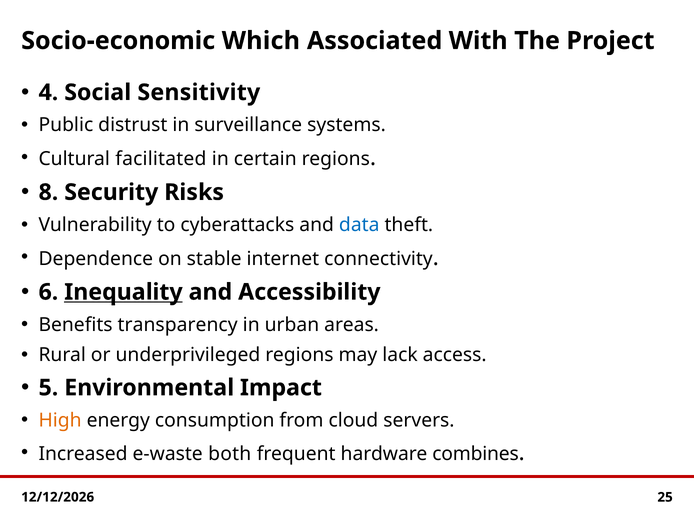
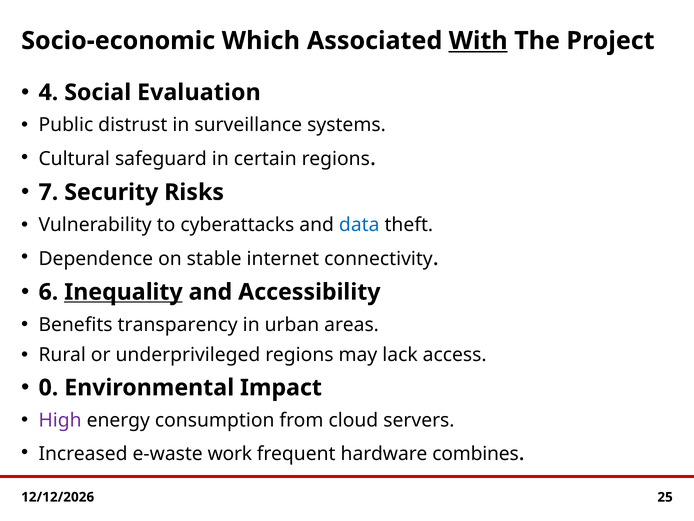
With underline: none -> present
Sensitivity: Sensitivity -> Evaluation
facilitated: facilitated -> safeguard
8: 8 -> 7
5: 5 -> 0
High colour: orange -> purple
both: both -> work
